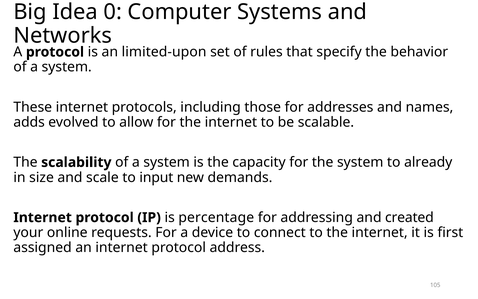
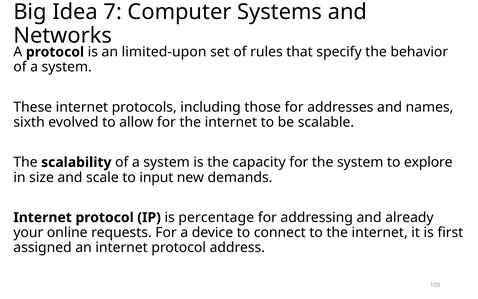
0: 0 -> 7
adds: adds -> sixth
already: already -> explore
created: created -> already
